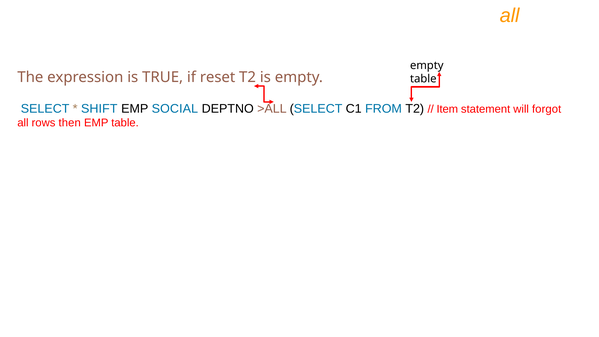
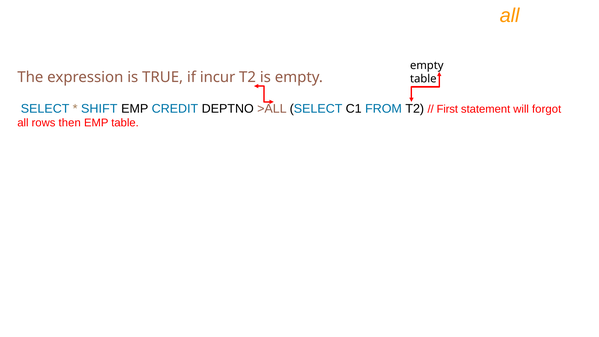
reset: reset -> incur
SOCIAL: SOCIAL -> CREDIT
Item: Item -> First
